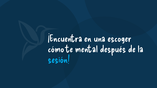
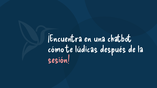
escoger: escoger -> chatbot
mental: mental -> lúdicas
sesión colour: light blue -> pink
